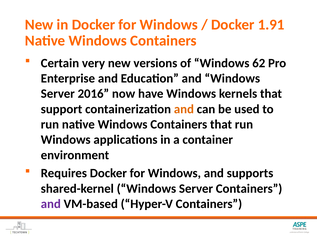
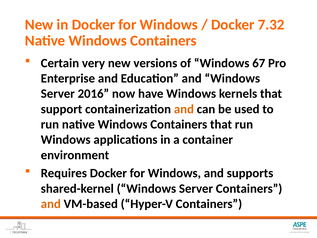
1.91: 1.91 -> 7.32
62: 62 -> 67
and at (51, 204) colour: purple -> orange
